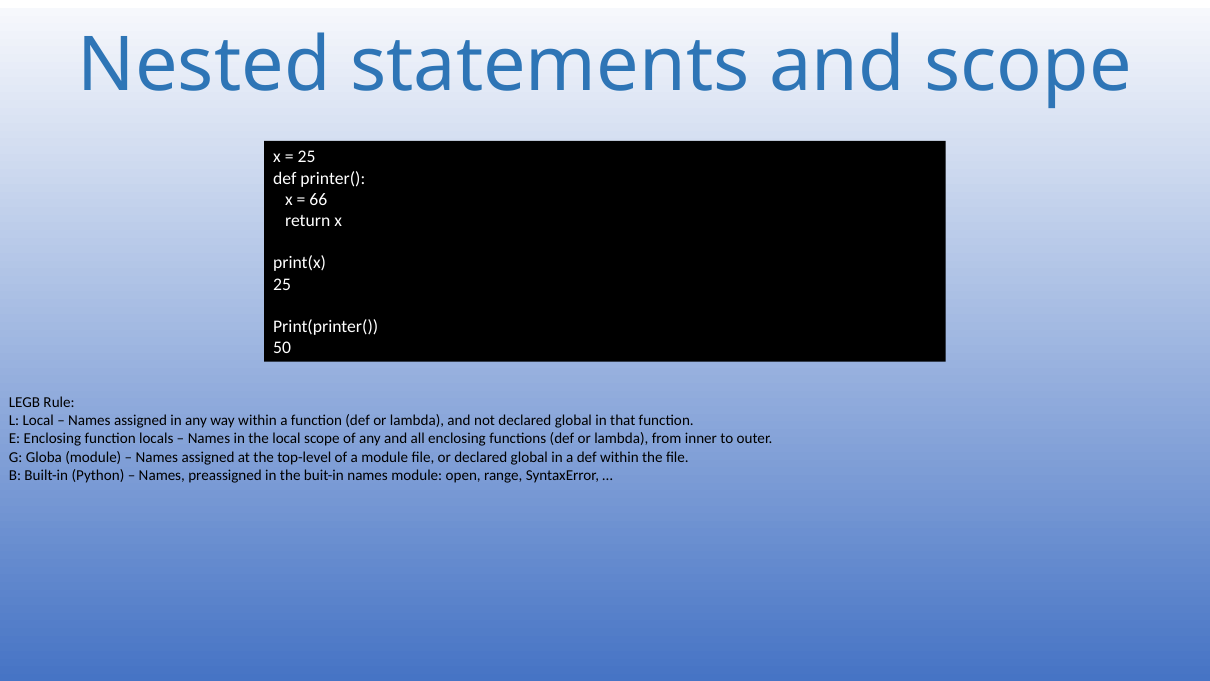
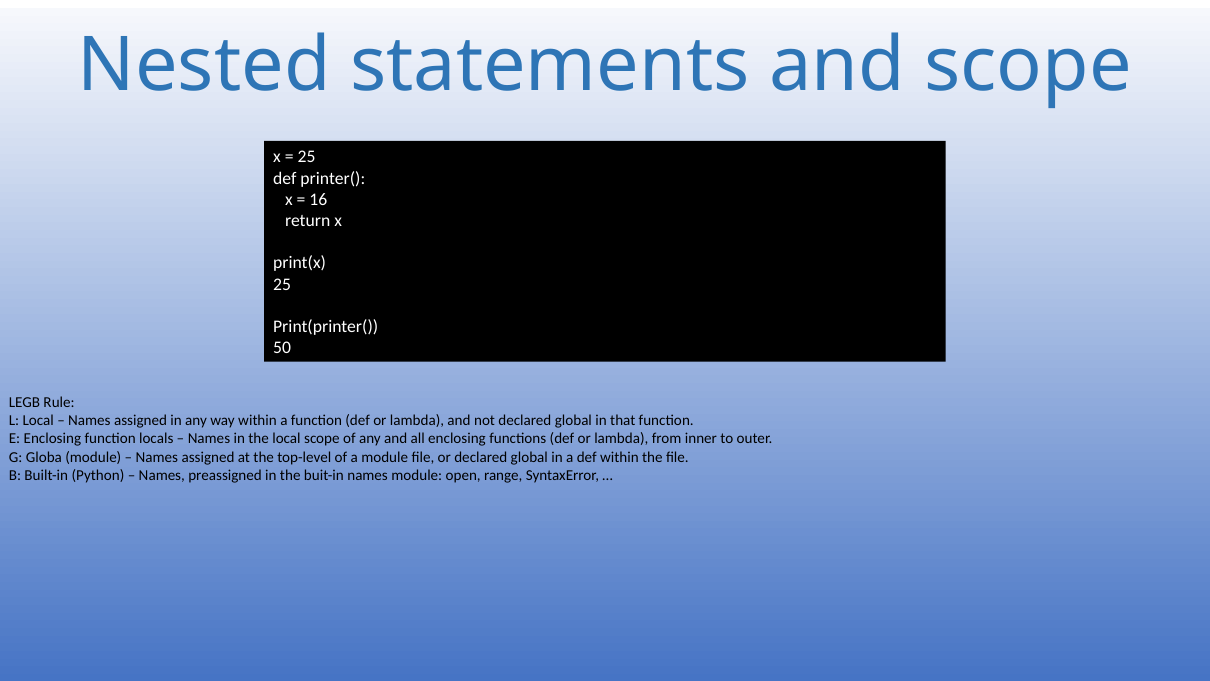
66: 66 -> 16
